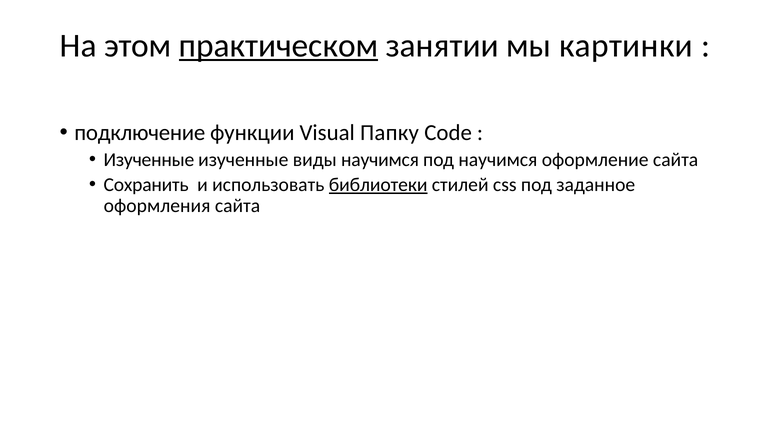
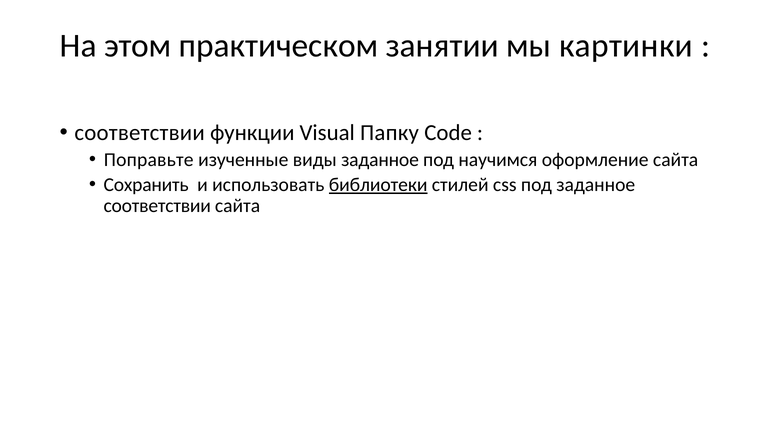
практическом underline: present -> none
подключение at (140, 132): подключение -> соответствии
Изученные at (149, 159): Изученные -> Поправьте
виды научимся: научимся -> заданное
оформления at (157, 206): оформления -> соответствии
